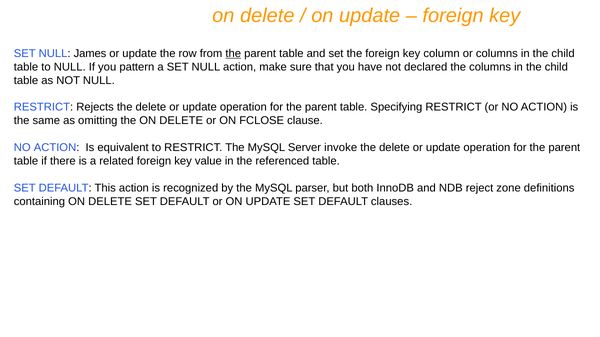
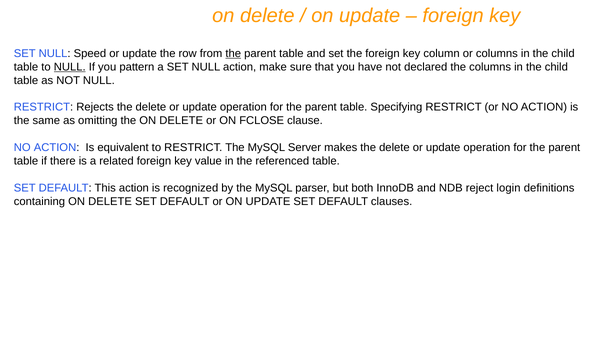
James: James -> Speed
NULL at (70, 67) underline: none -> present
invoke: invoke -> makes
zone: zone -> login
